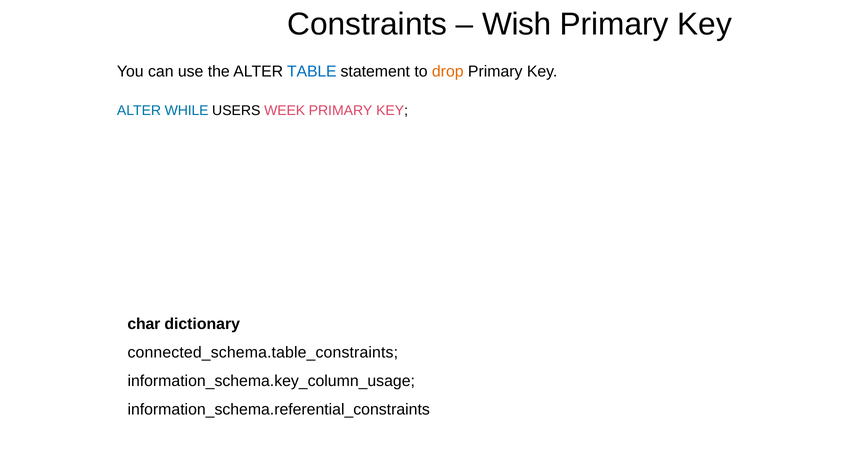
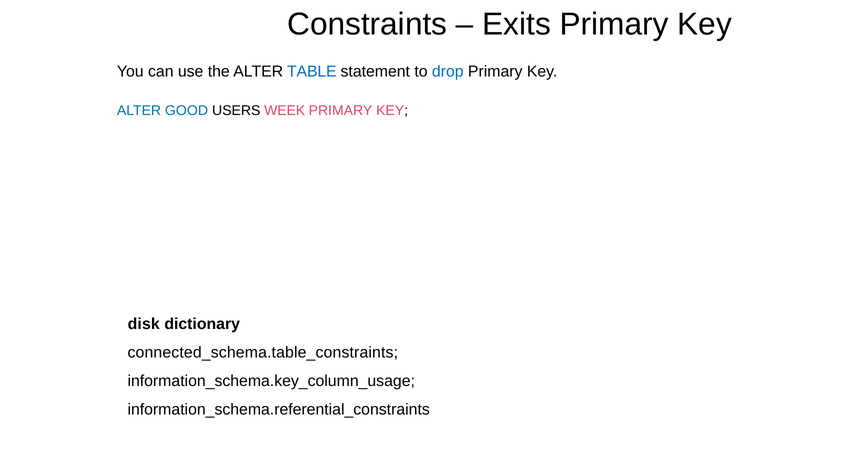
Wish: Wish -> Exits
drop colour: orange -> blue
WHILE: WHILE -> GOOD
char: char -> disk
